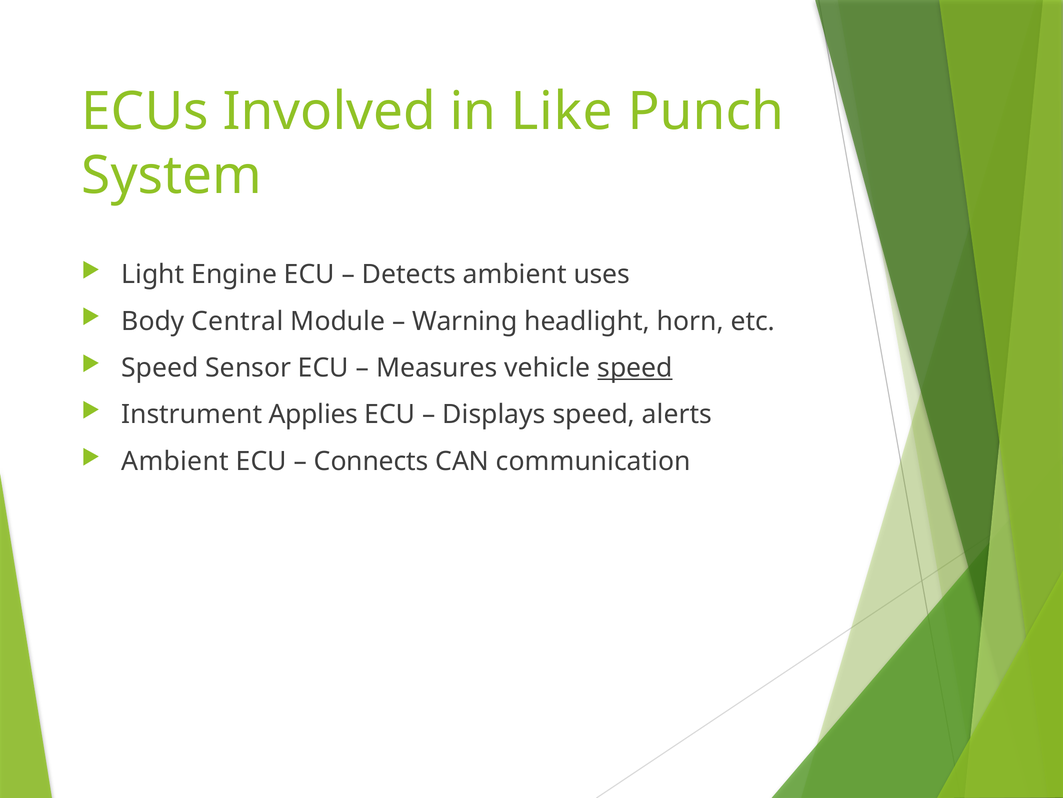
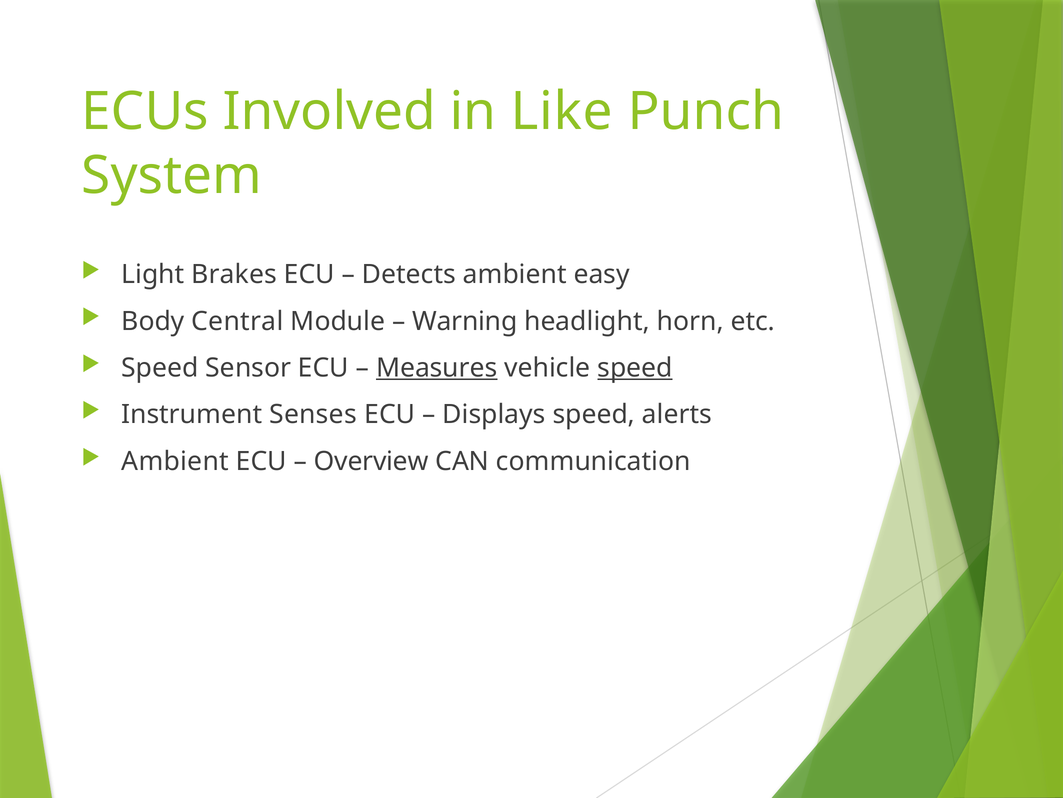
Engine: Engine -> Brakes
uses: uses -> easy
Measures underline: none -> present
Applies: Applies -> Senses
Connects: Connects -> Overview
